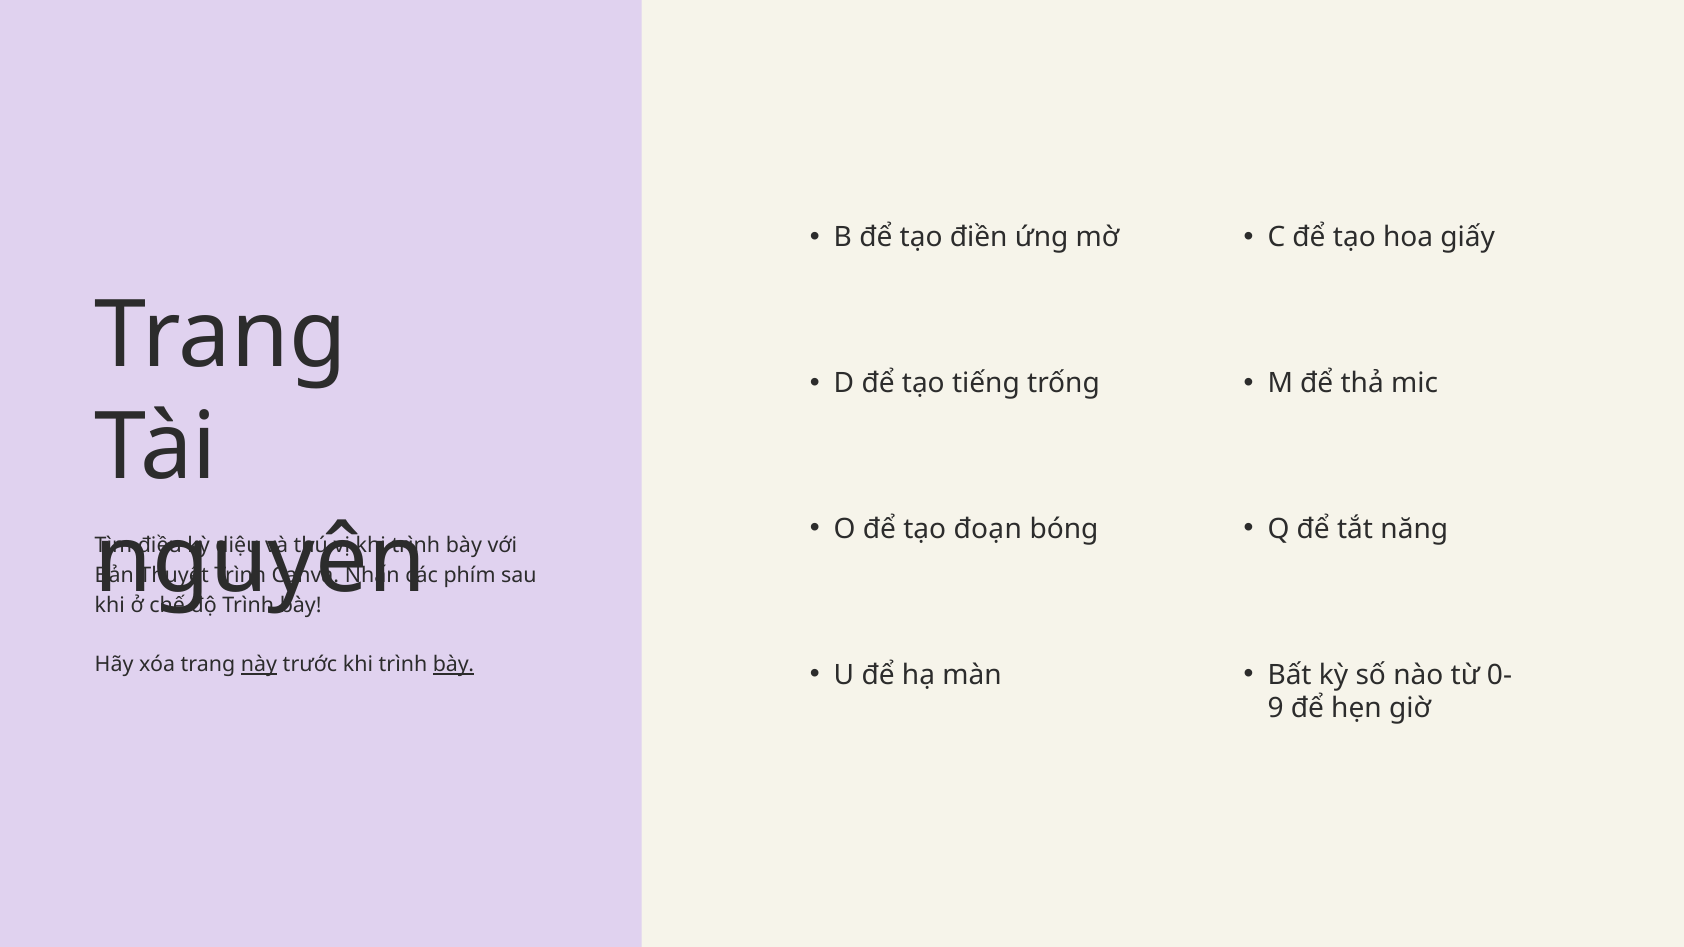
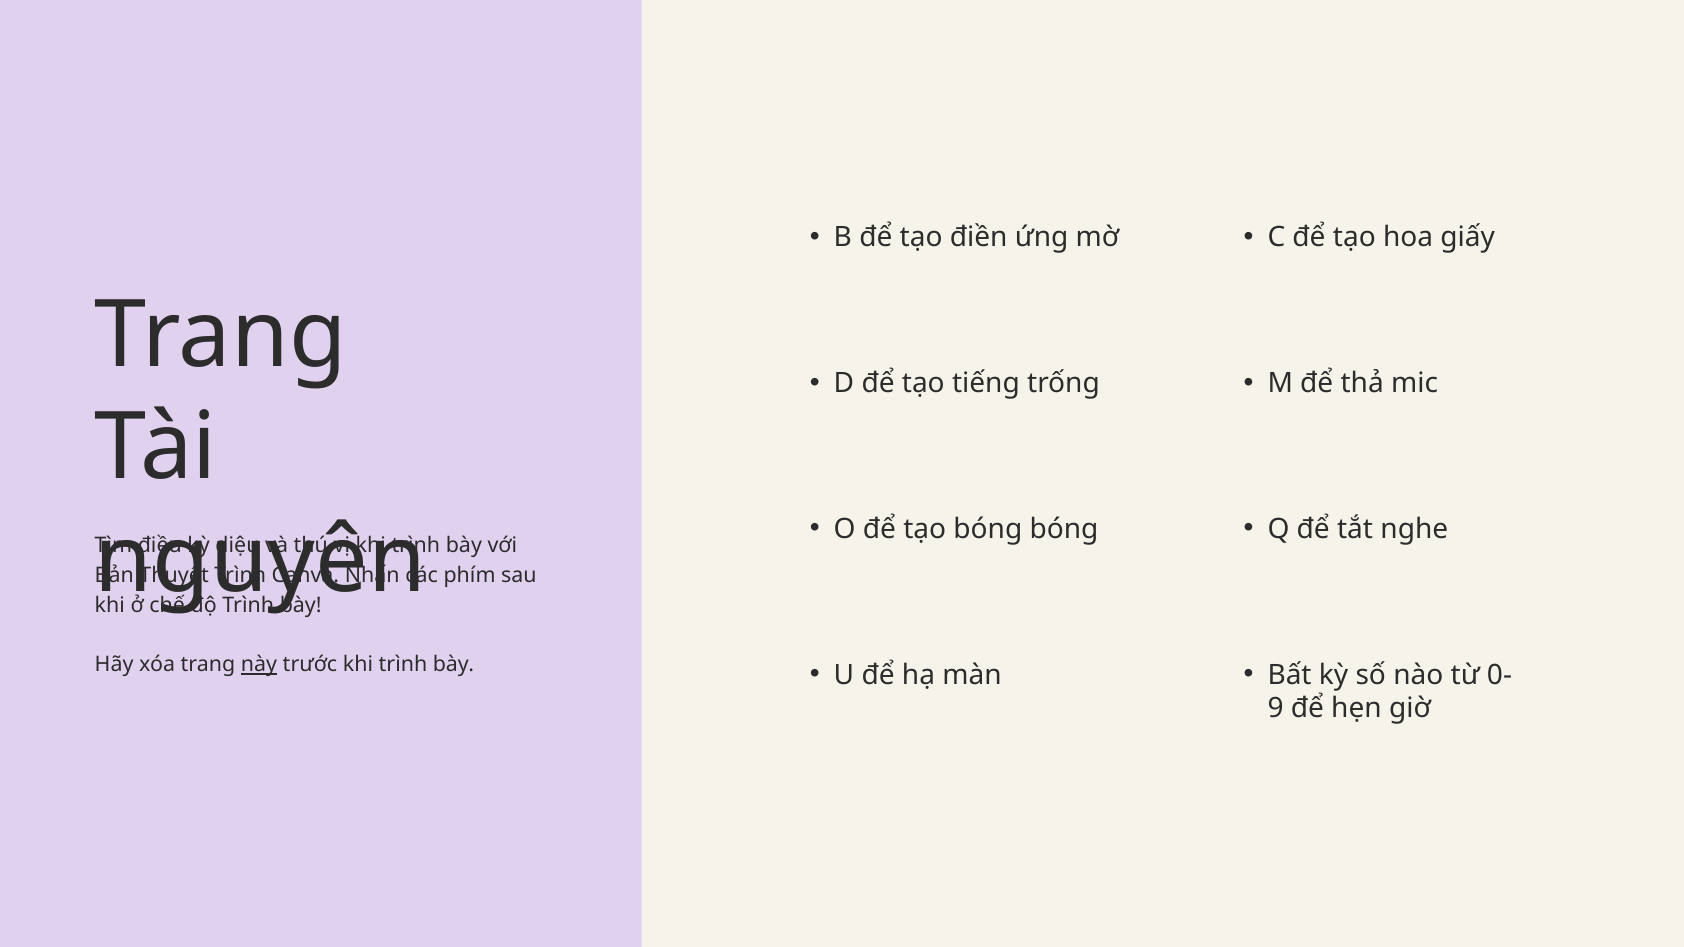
tạo đoạn: đoạn -> bóng
năng: năng -> nghe
bày at (454, 665) underline: present -> none
